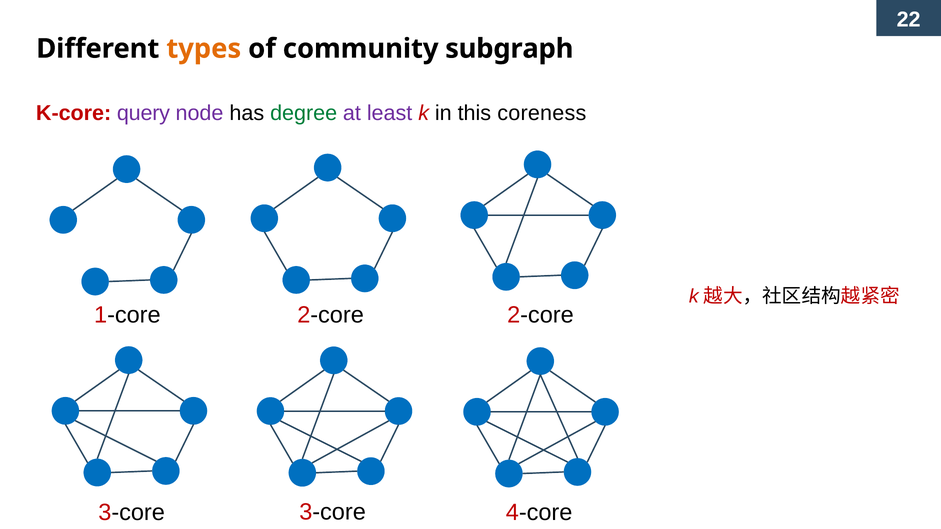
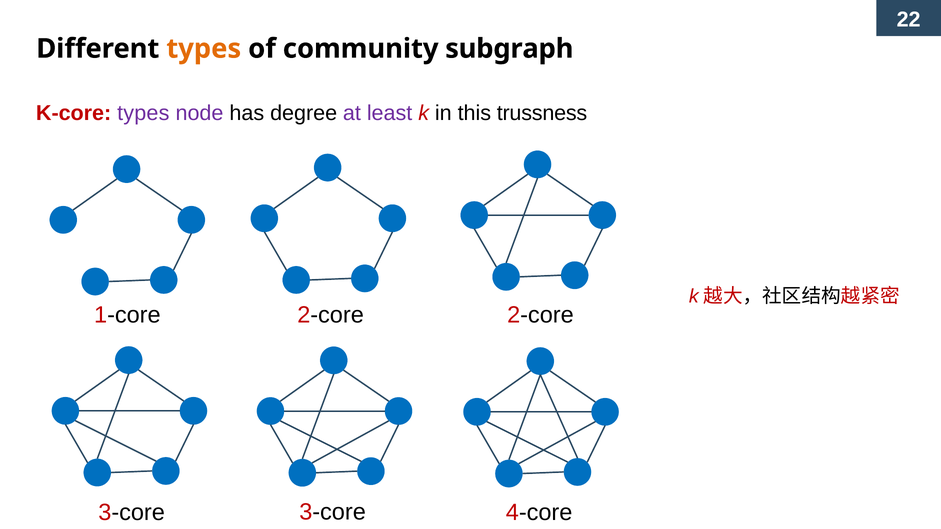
K-core query: query -> types
degree colour: green -> black
coreness: coreness -> trussness
